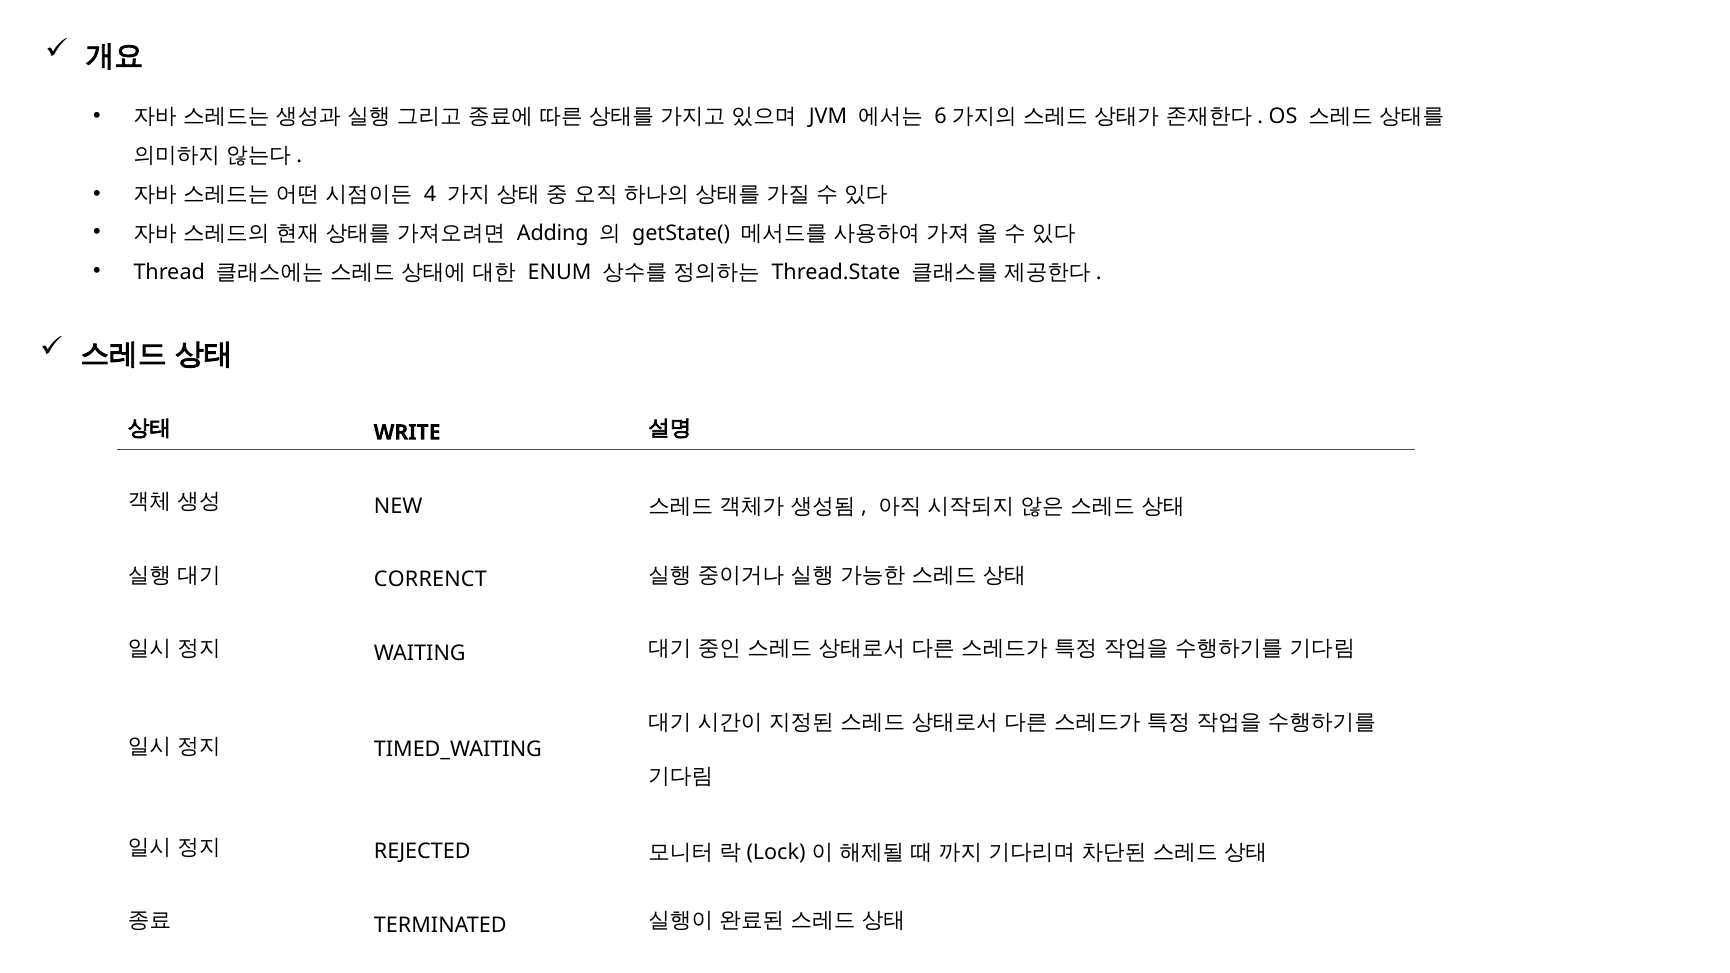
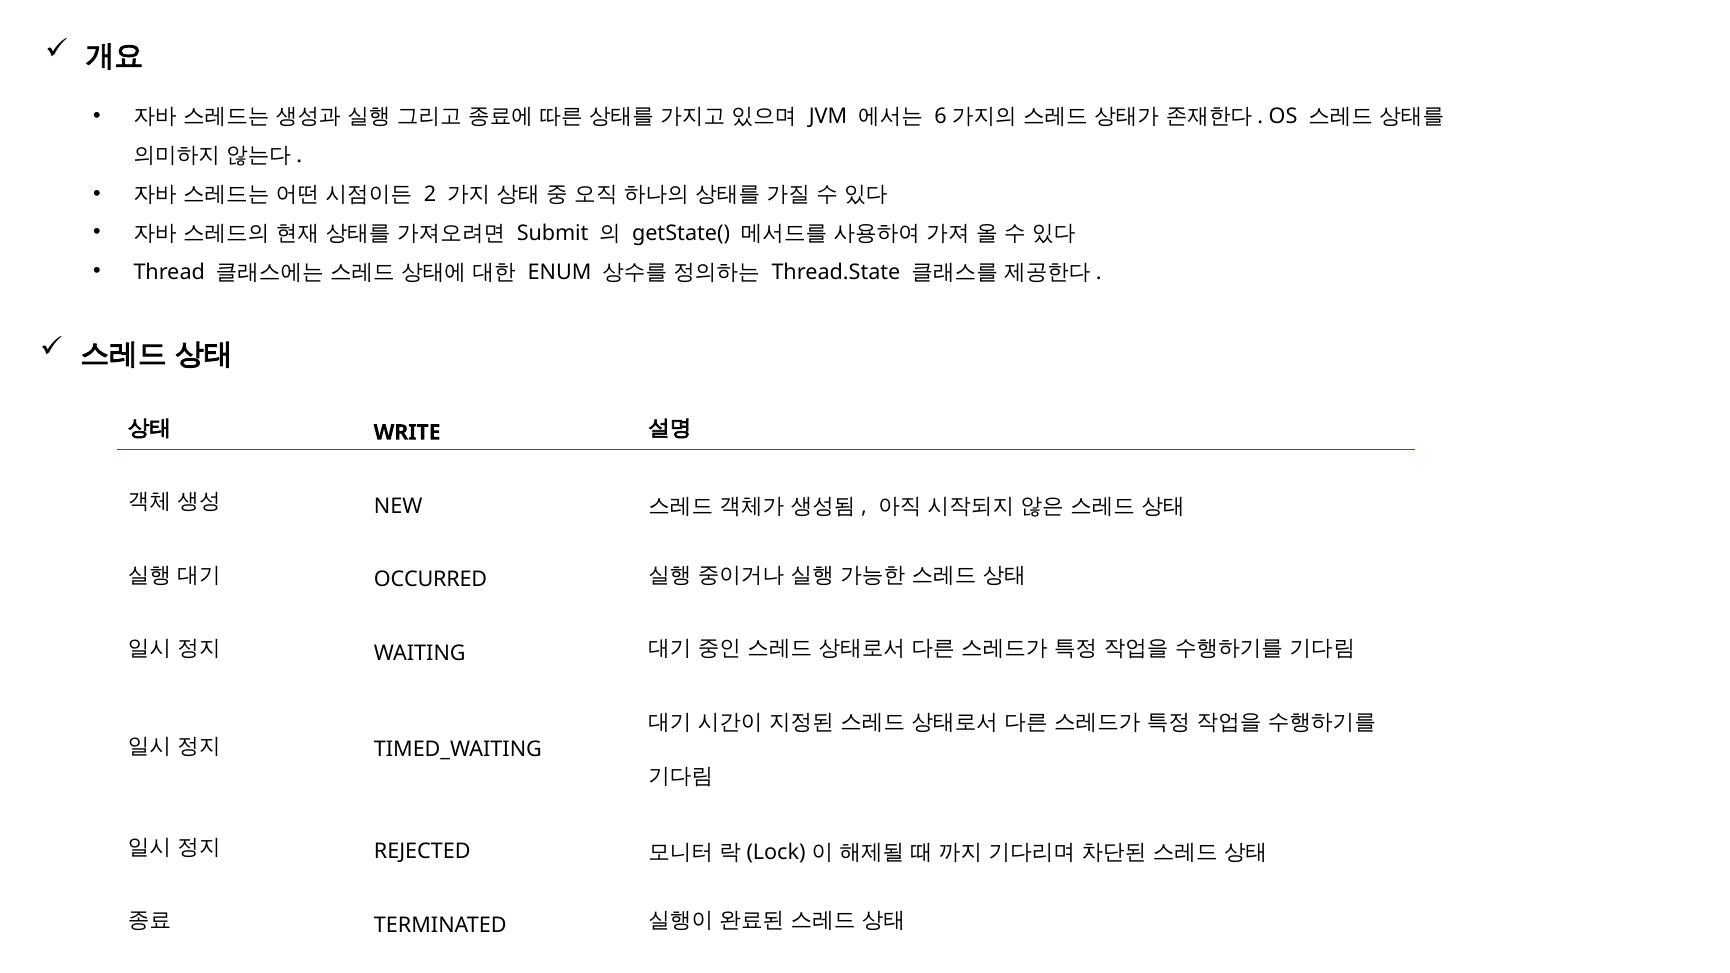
4: 4 -> 2
Adding: Adding -> Submit
CORRENCT: CORRENCT -> OCCURRED
